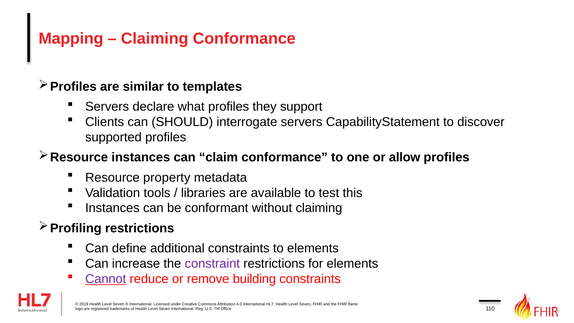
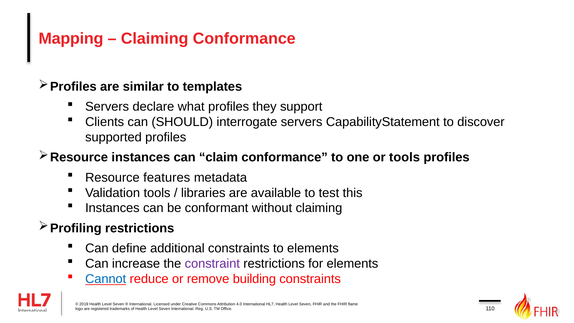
or allow: allow -> tools
property: property -> features
Cannot colour: purple -> blue
